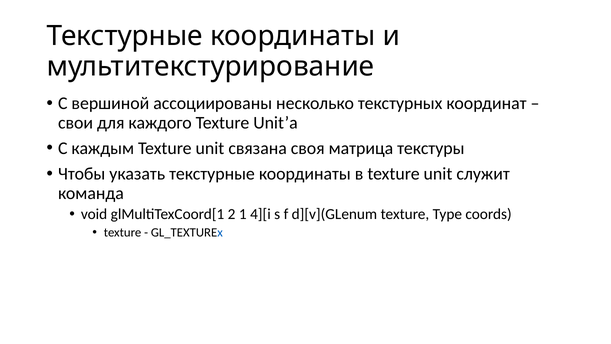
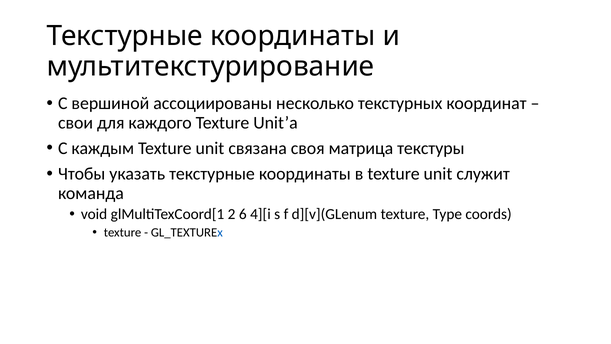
1: 1 -> 6
